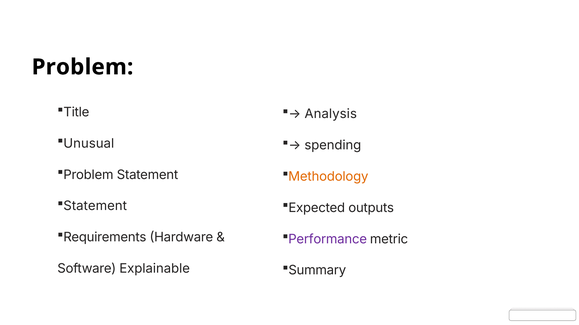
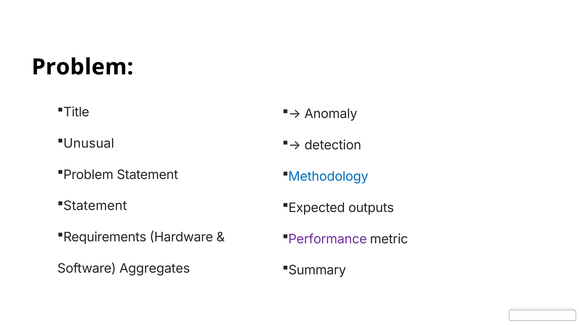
Analysis: Analysis -> Anomaly
spending: spending -> detection
Methodology colour: orange -> blue
Explainable: Explainable -> Aggregates
